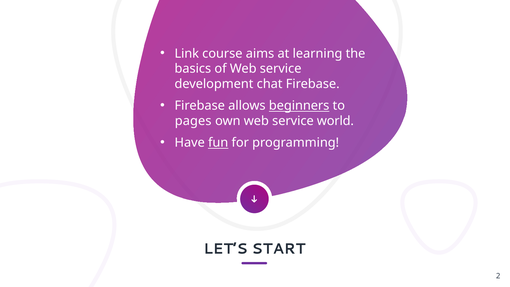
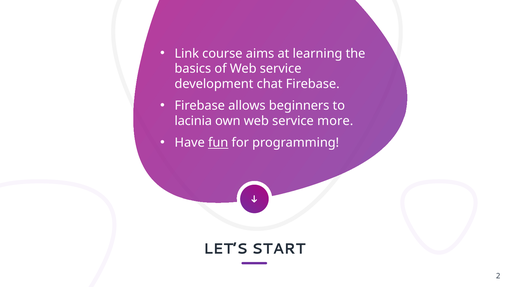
beginners underline: present -> none
pages: pages -> lacinia
world: world -> more
